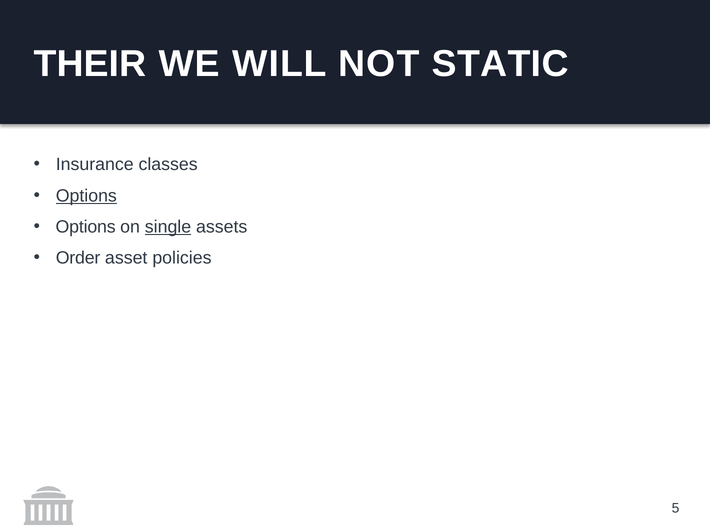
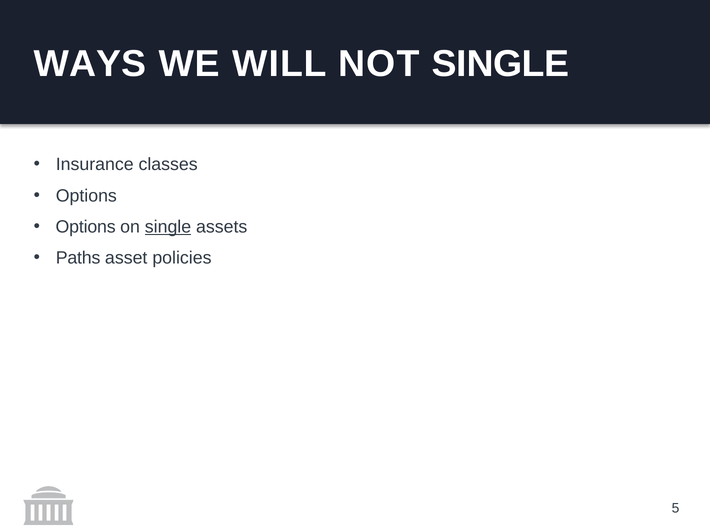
THEIR: THEIR -> WAYS
NOT STATIC: STATIC -> SINGLE
Options at (86, 196) underline: present -> none
Order: Order -> Paths
